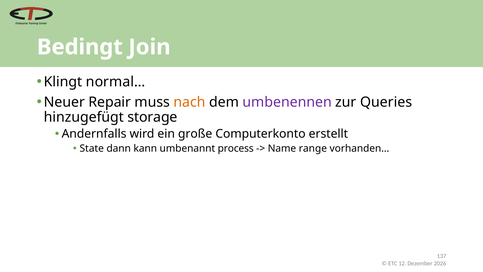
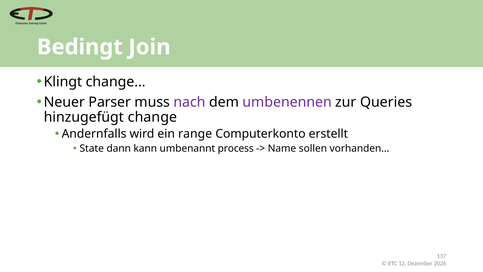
normal…: normal… -> change…
Repair: Repair -> Parser
nach colour: orange -> purple
storage: storage -> change
große: große -> range
range: range -> sollen
